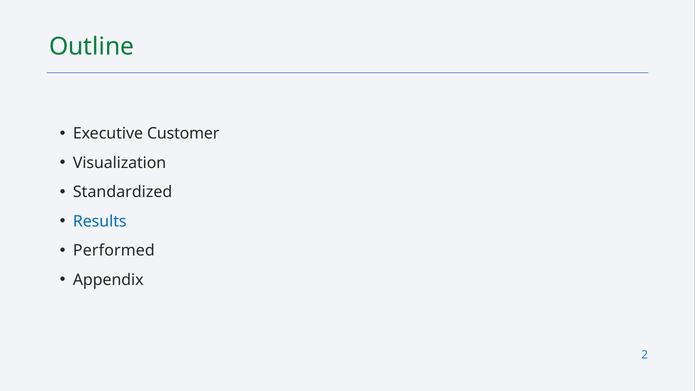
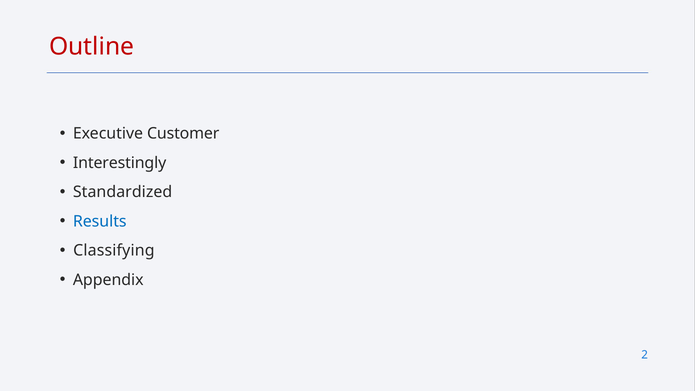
Outline colour: green -> red
Visualization: Visualization -> Interestingly
Performed: Performed -> Classifying
